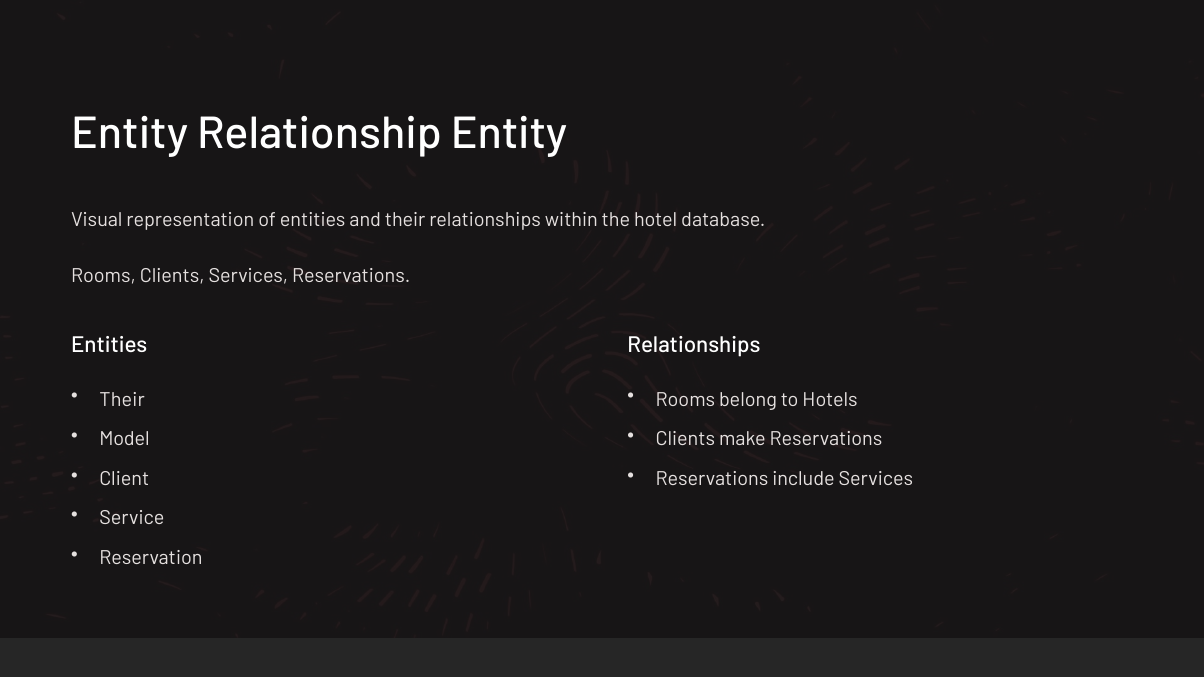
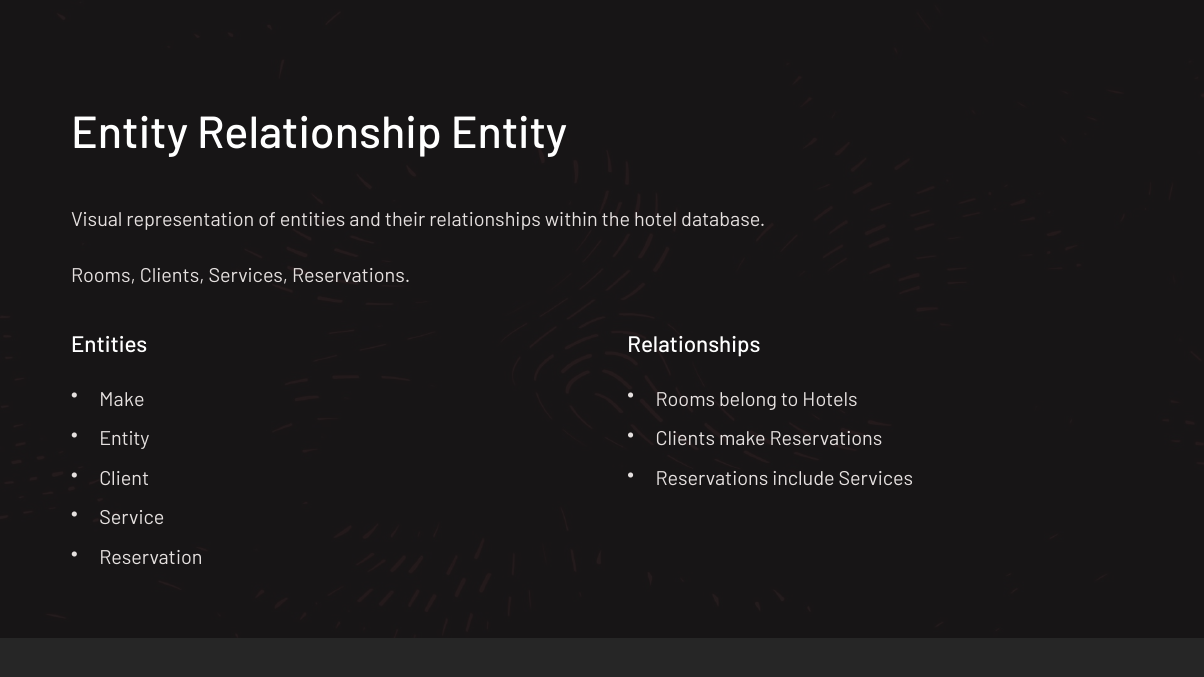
Their at (122, 400): Their -> Make
Model at (124, 439): Model -> Entity
